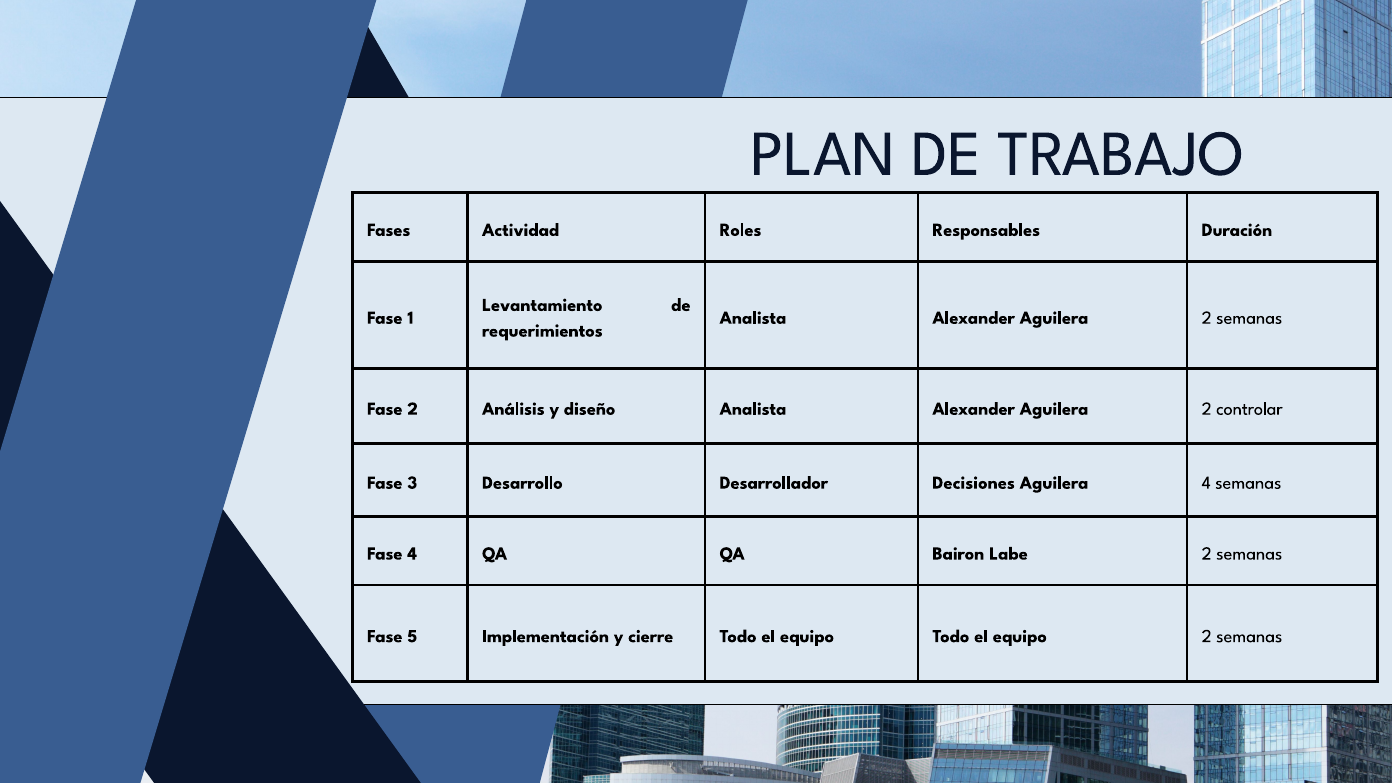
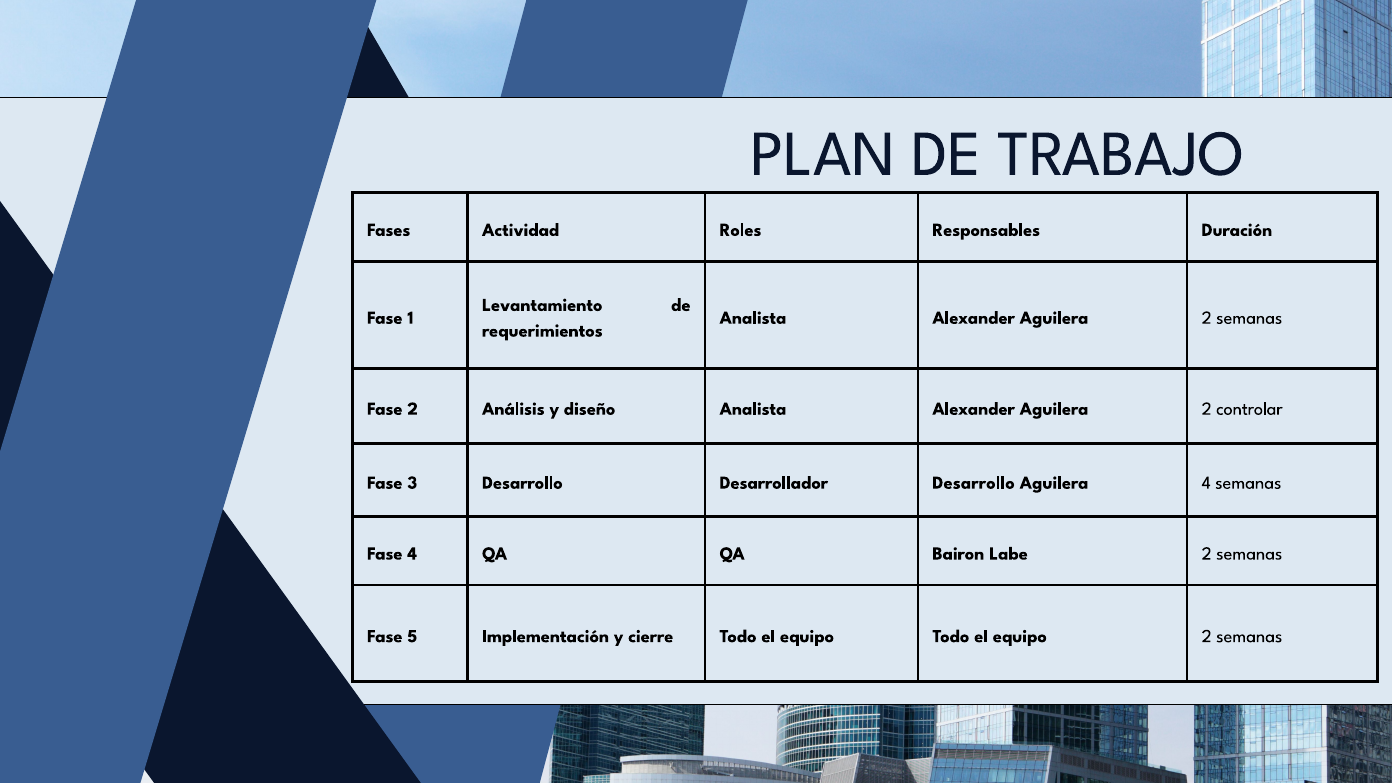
Desarrollador Decisiones: Decisiones -> Desarrollo
